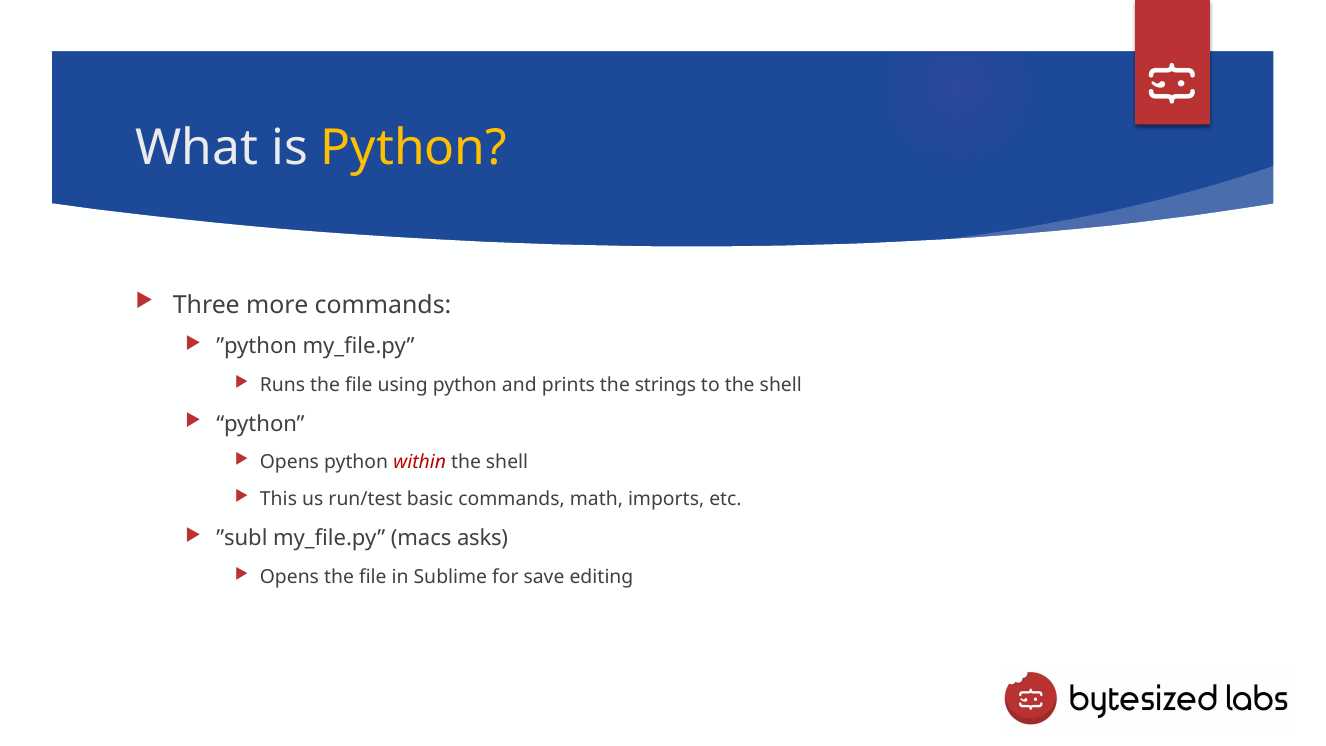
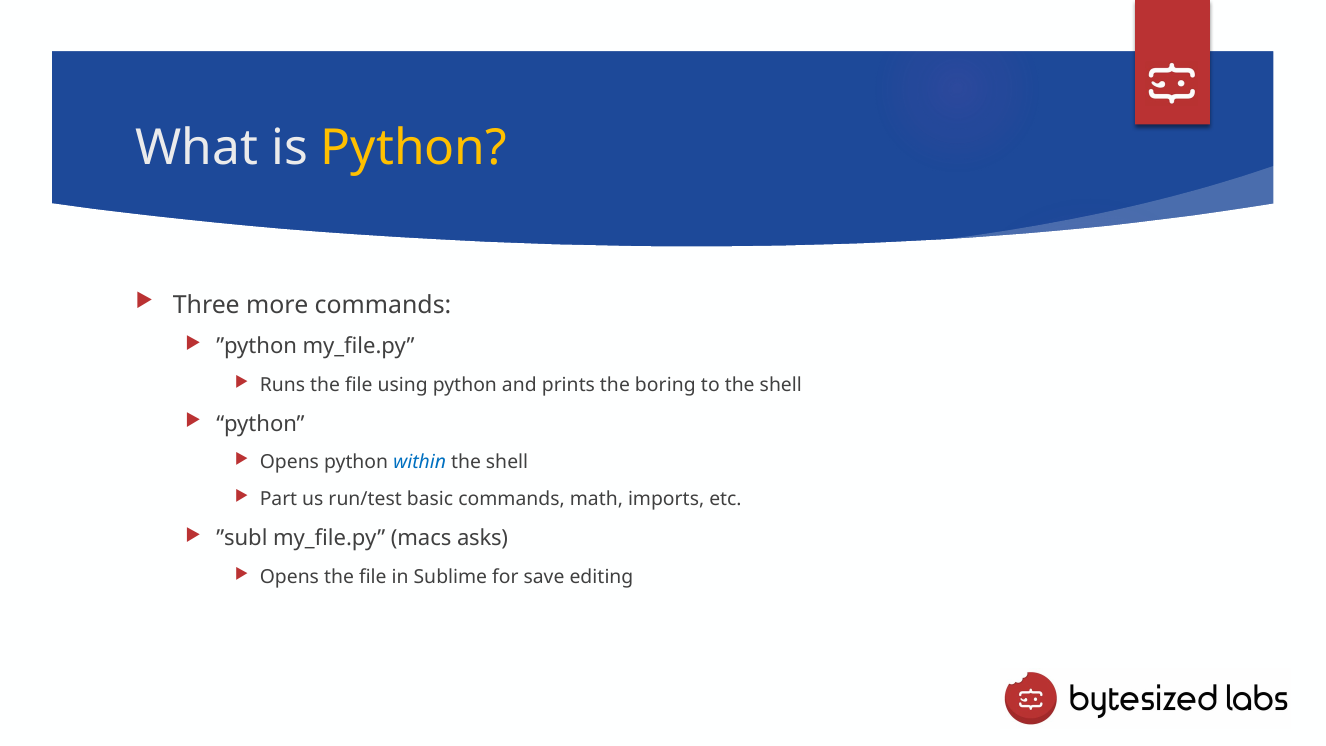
strings: strings -> boring
within colour: red -> blue
This: This -> Part
